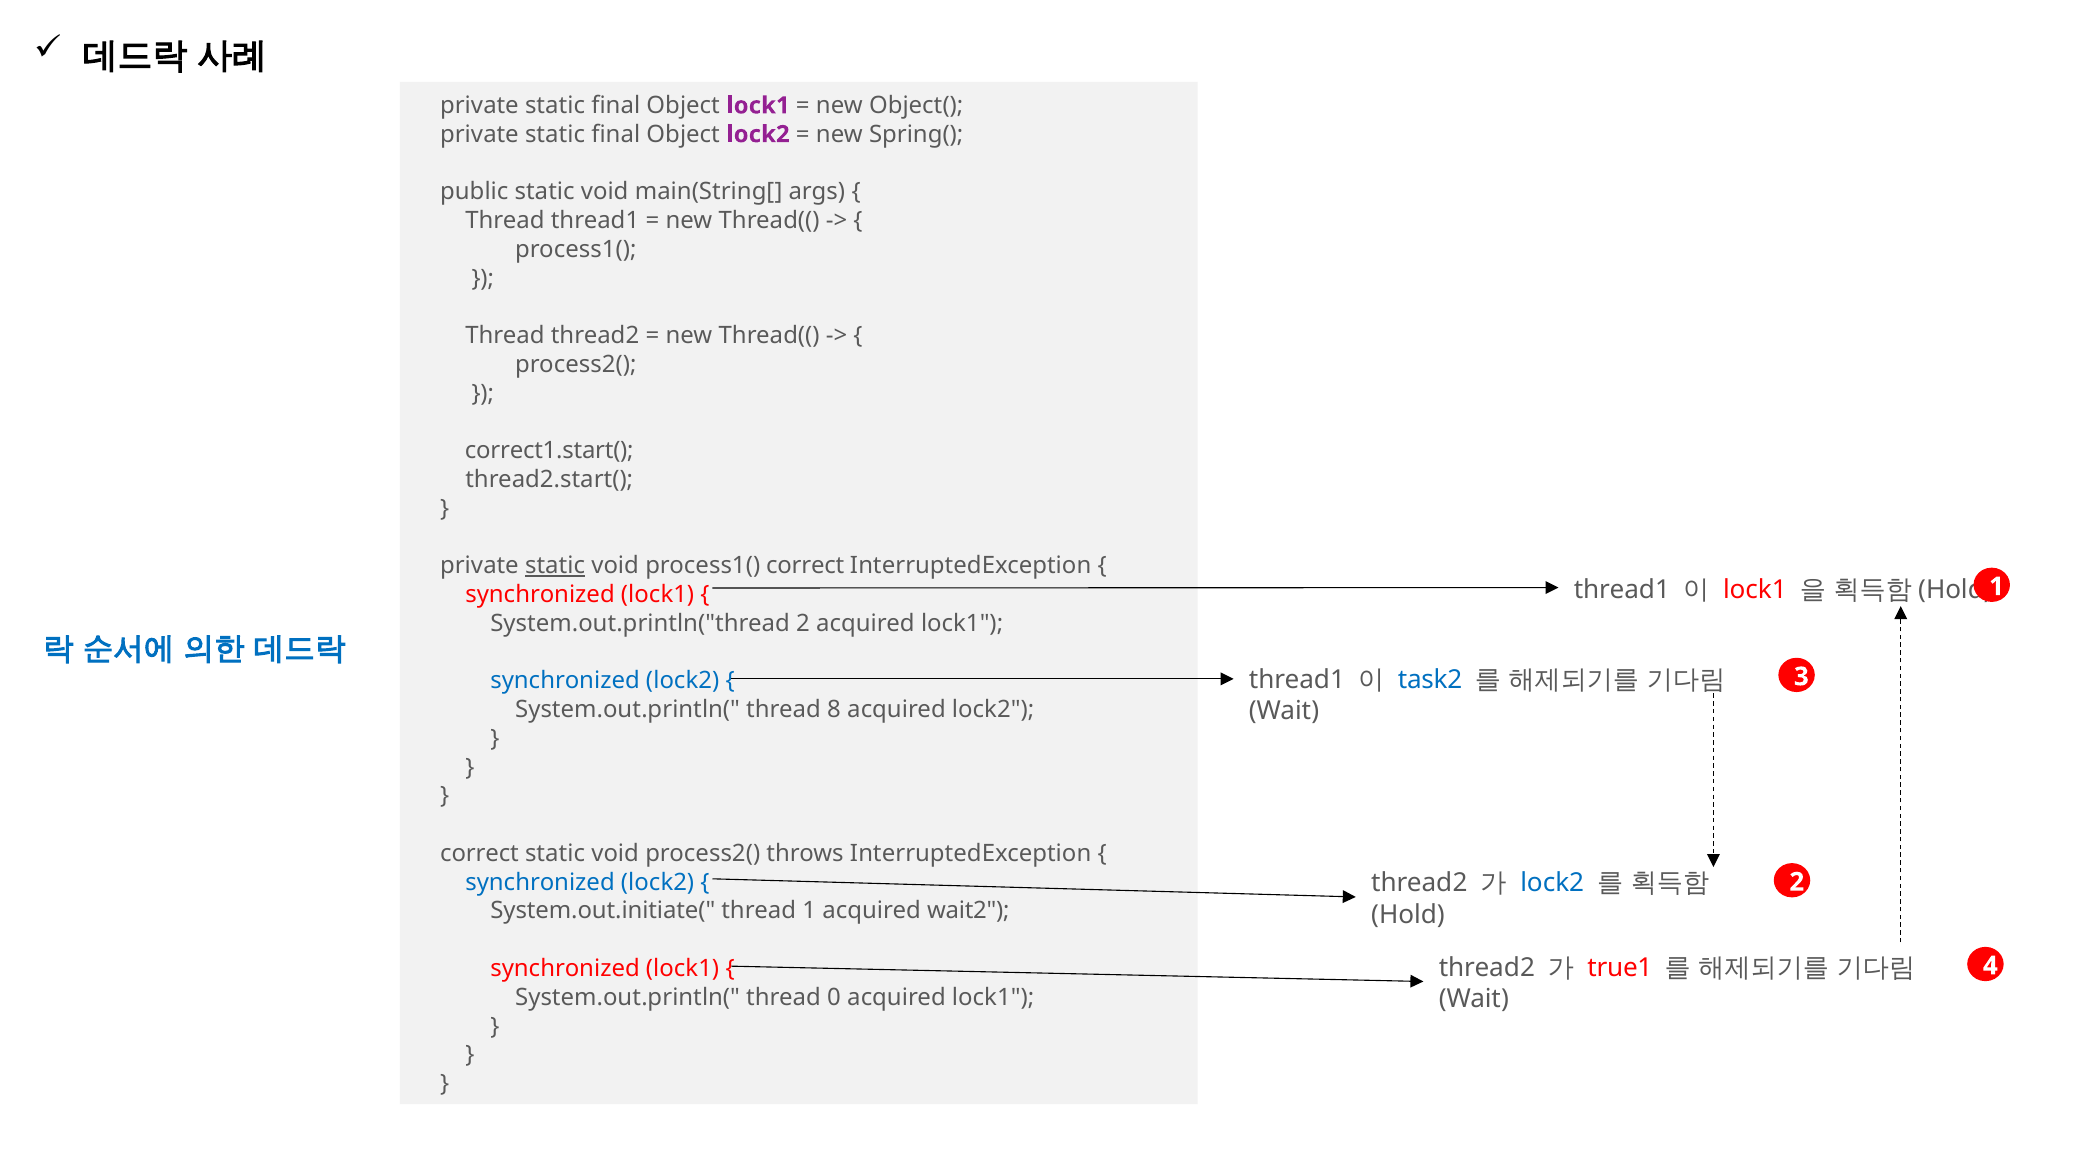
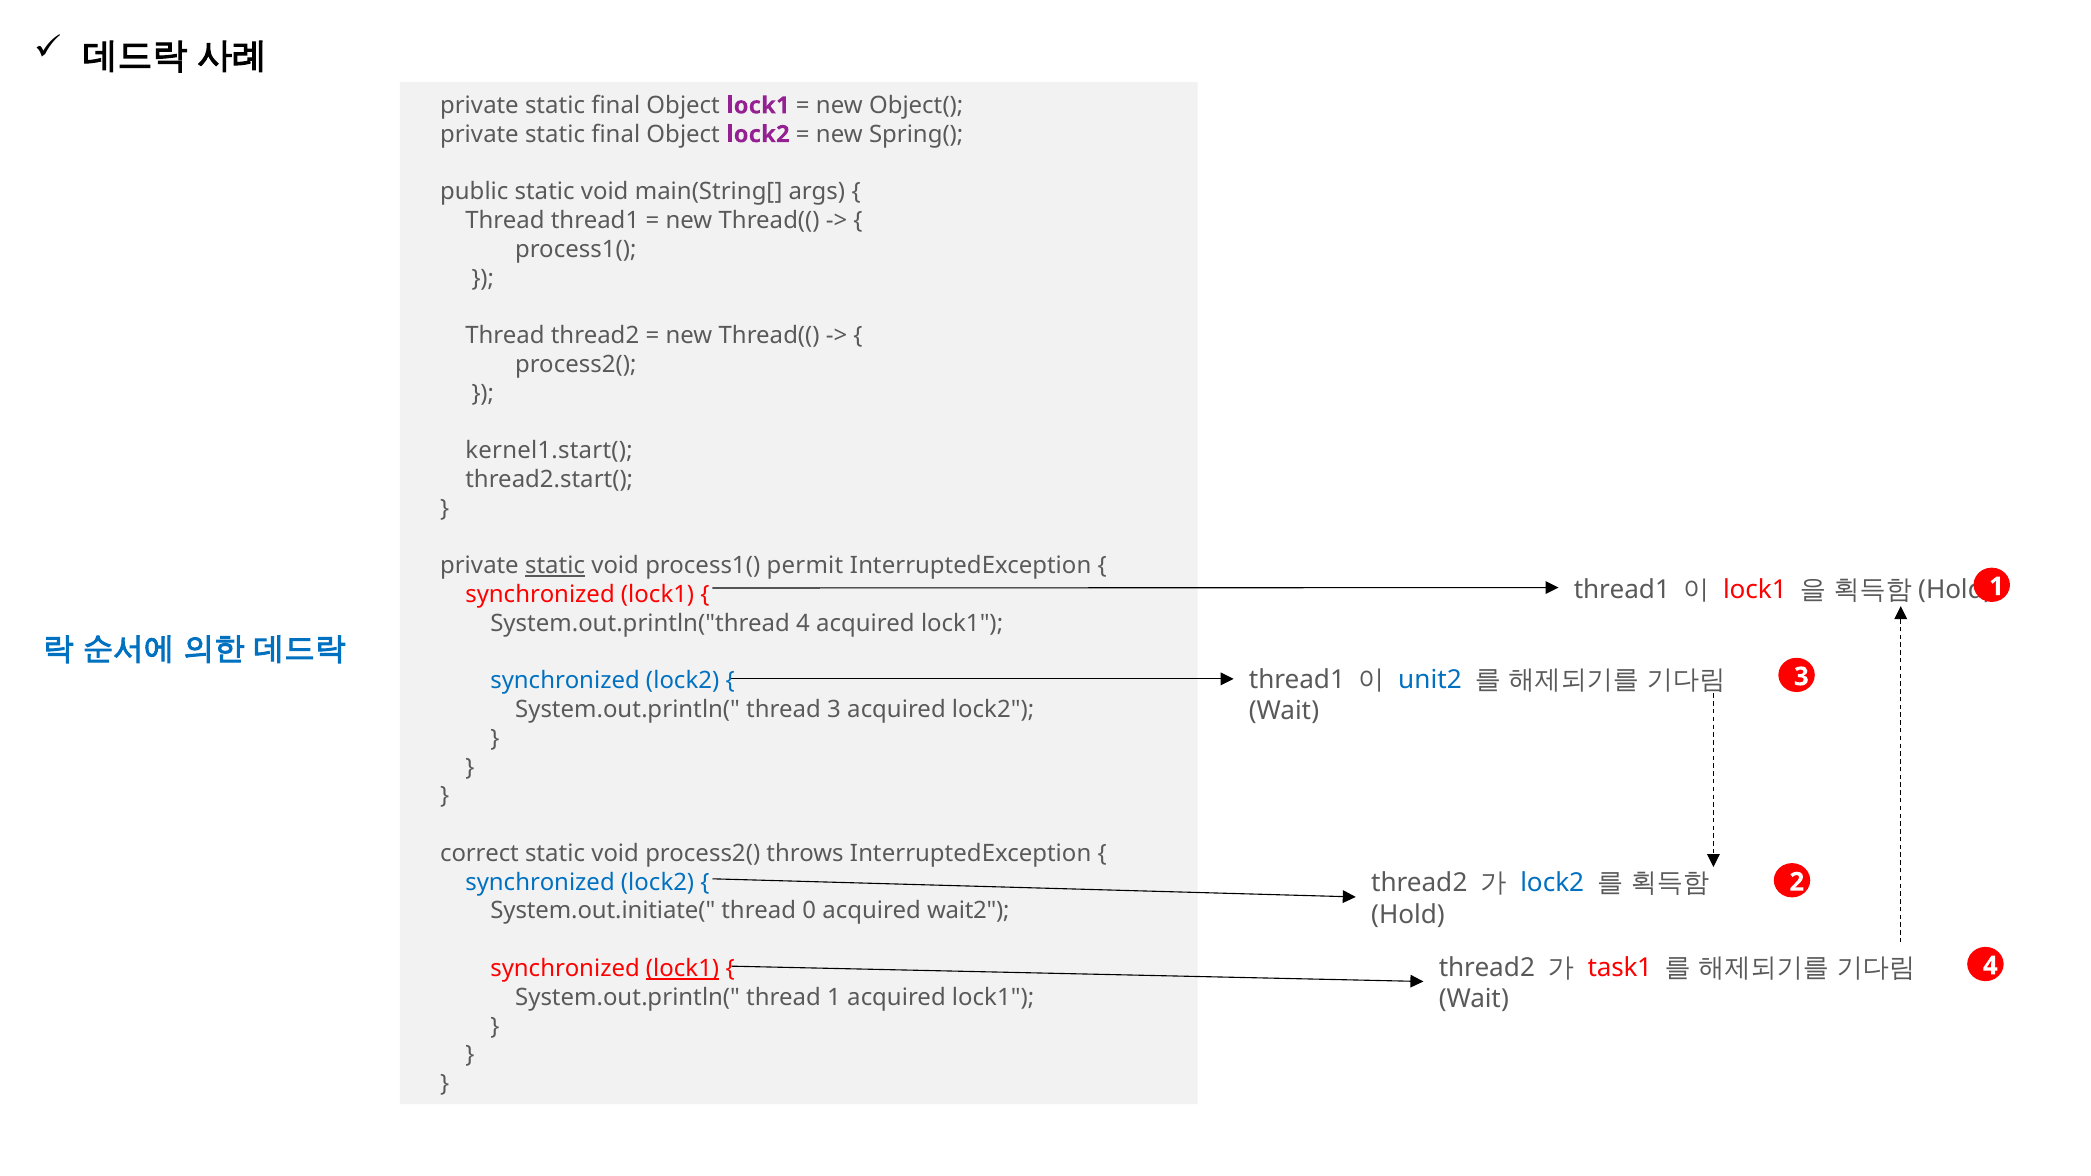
correct1.start(: correct1.start( -> kernel1.start(
process1( correct: correct -> permit
System.out.println("thread 2: 2 -> 4
task2: task2 -> unit2
thread 8: 8 -> 3
thread 1: 1 -> 0
true1: true1 -> task1
lock1 at (683, 969) underline: none -> present
thread 0: 0 -> 1
